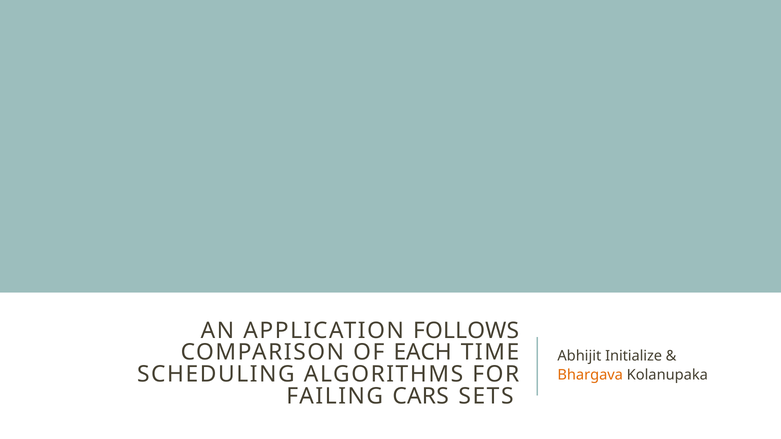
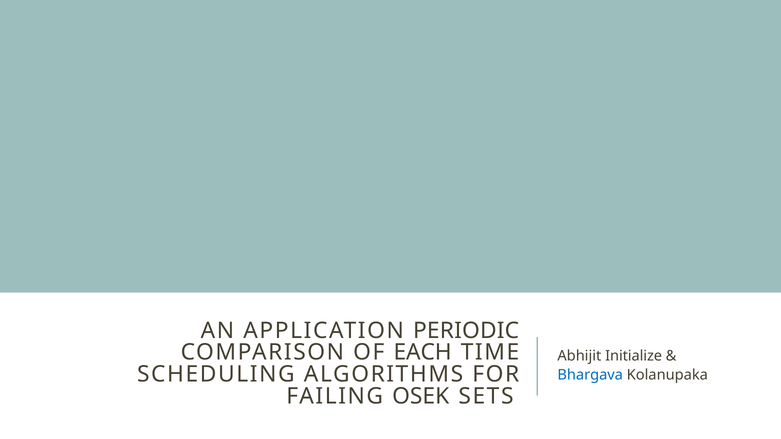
FOLLOWS: FOLLOWS -> PERIODIC
Bhargava colour: orange -> blue
CARS: CARS -> OSEK
